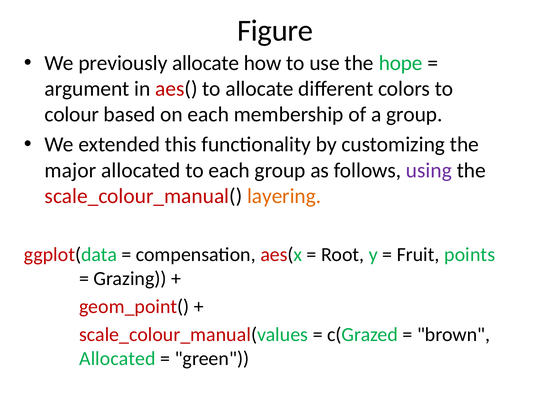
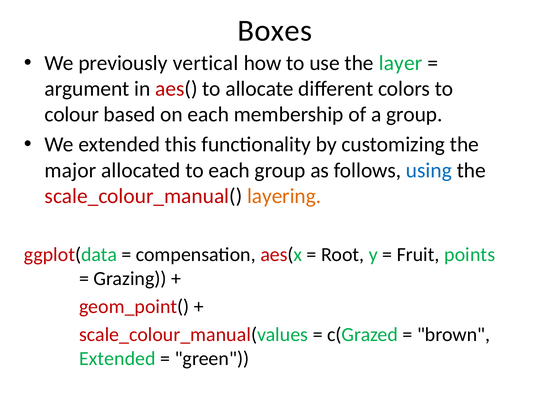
Figure: Figure -> Boxes
previously allocate: allocate -> vertical
hope: hope -> layer
using colour: purple -> blue
Allocated at (117, 359): Allocated -> Extended
